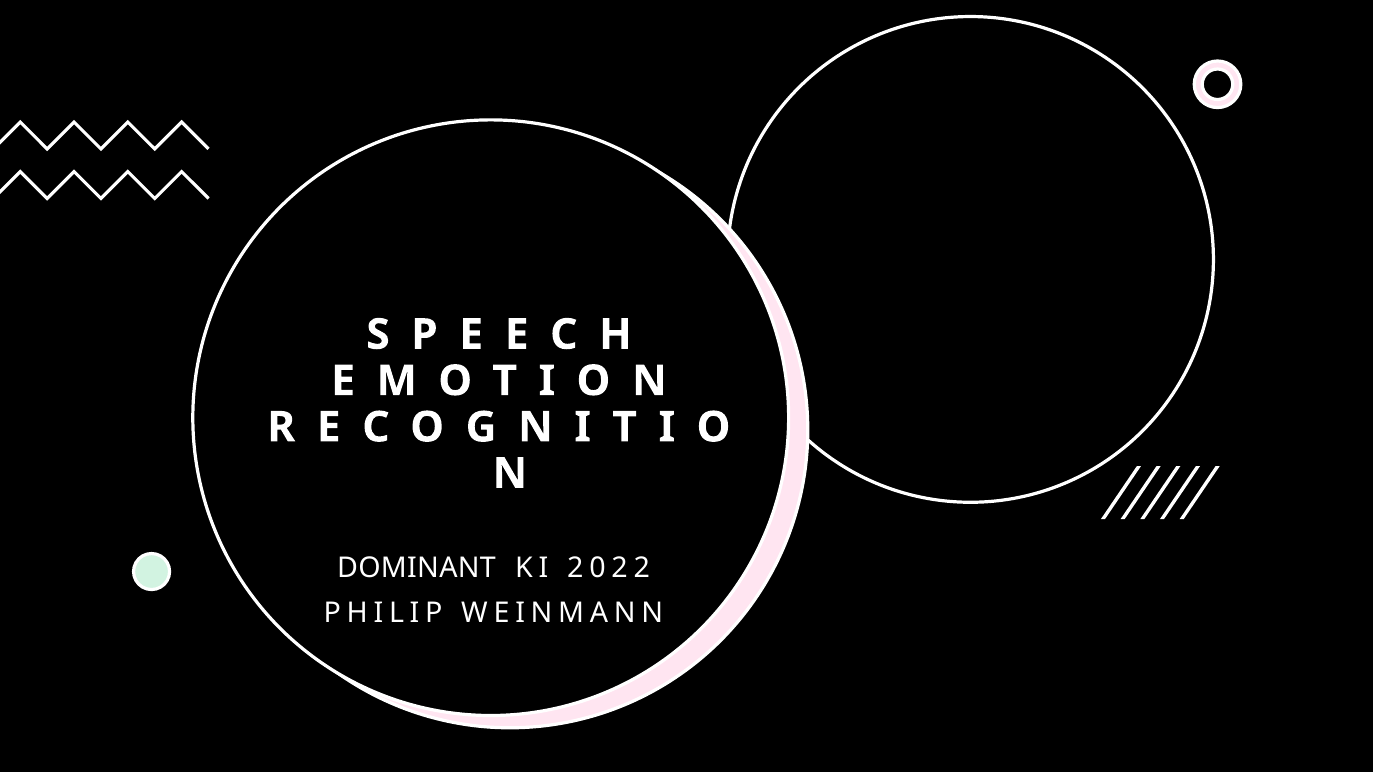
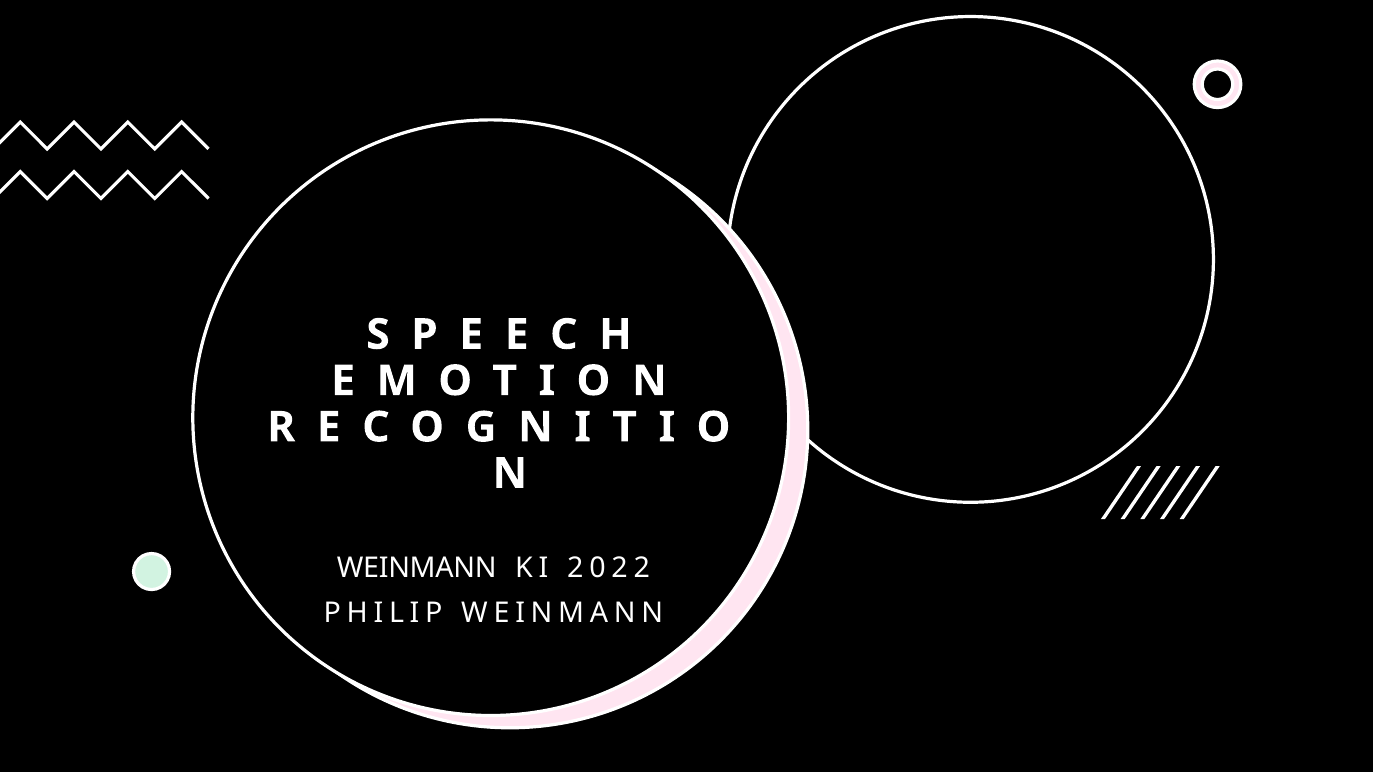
DOMINANT at (416, 568): DOMINANT -> WEINMANN
